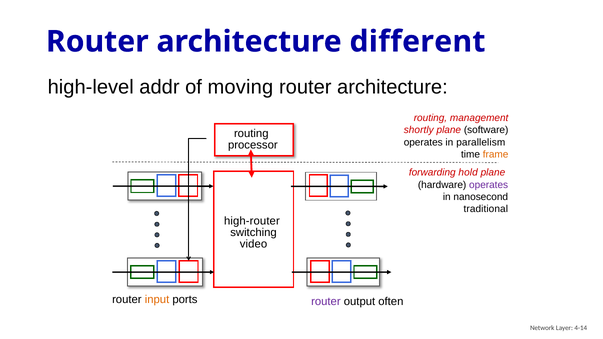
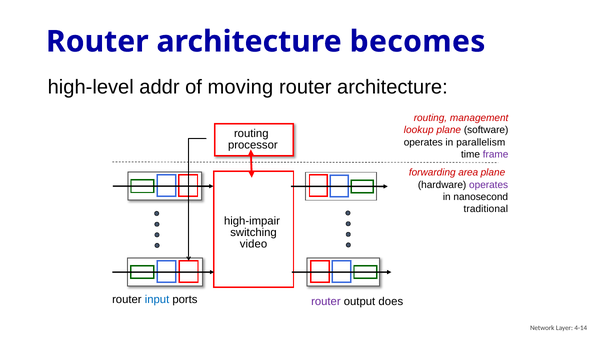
different: different -> becomes
shortly: shortly -> lookup
frame colour: orange -> purple
hold: hold -> area
high-router: high-router -> high-impair
input colour: orange -> blue
often: often -> does
